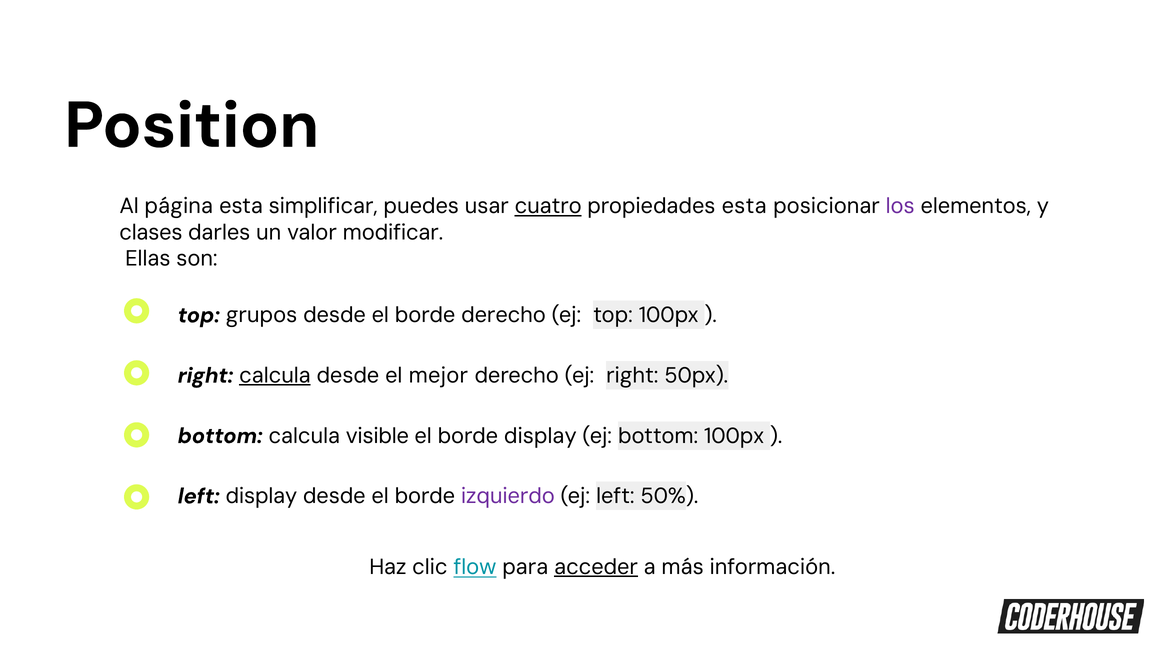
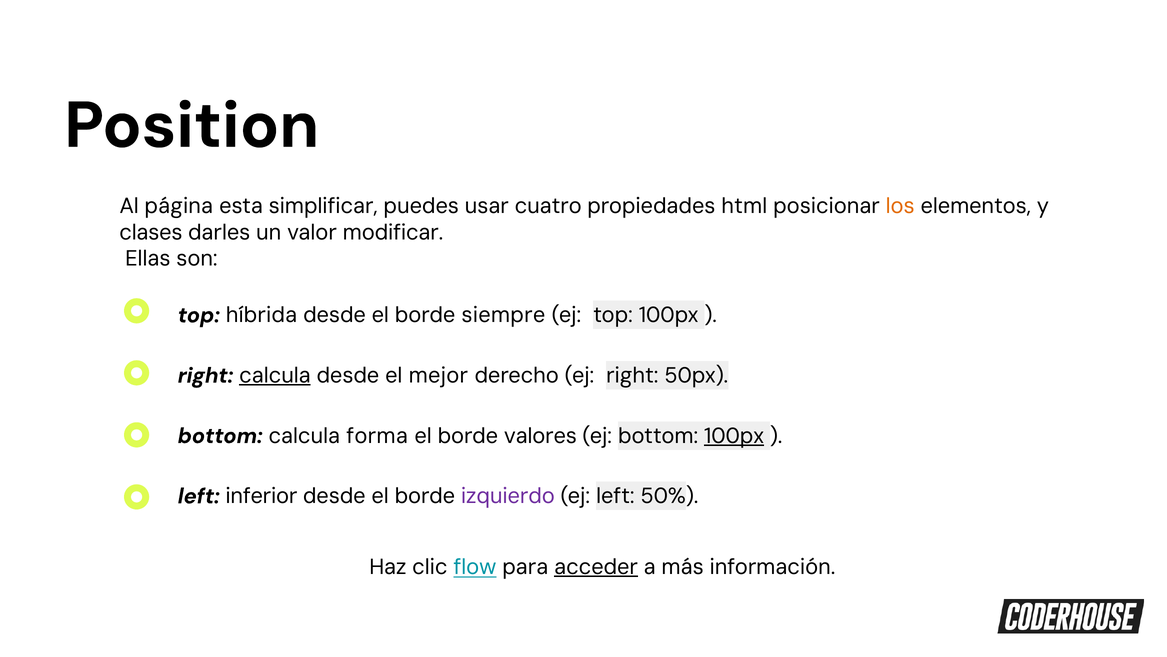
cuatro underline: present -> none
propiedades esta: esta -> html
los colour: purple -> orange
grupos: grupos -> híbrida
borde derecho: derecho -> siempre
visible: visible -> forma
borde display: display -> valores
100px at (734, 435) underline: none -> present
left display: display -> inferior
